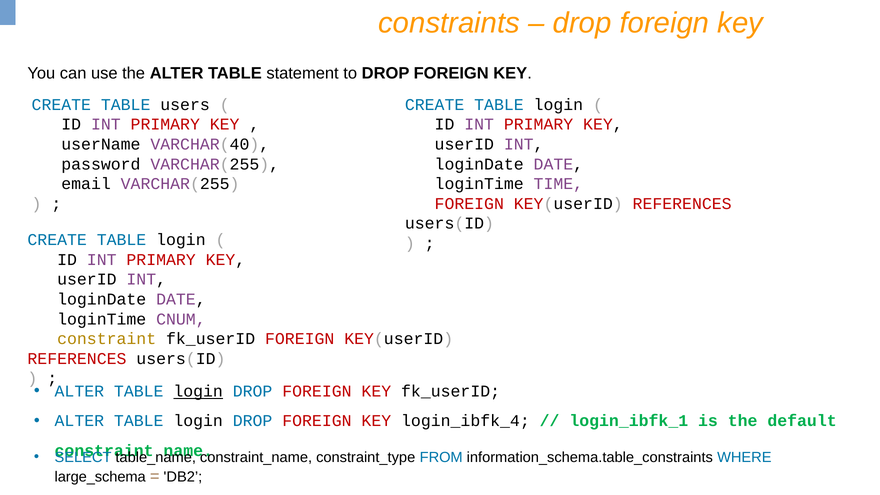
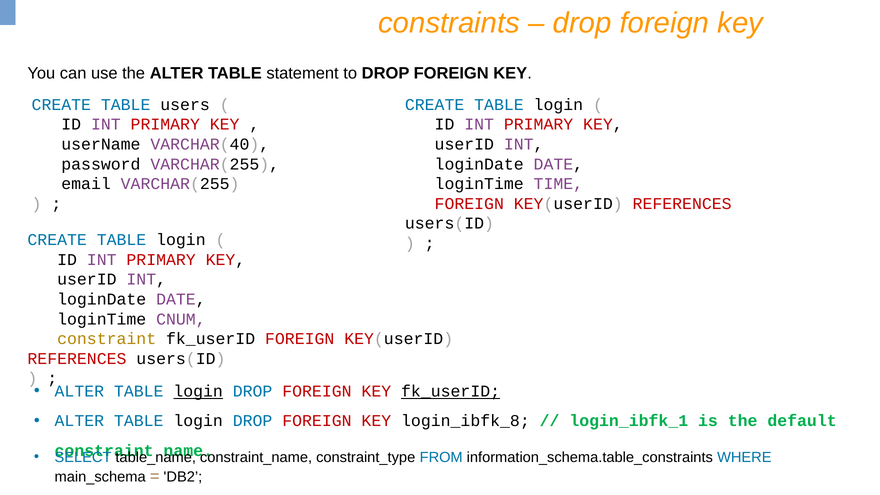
fk_userID at (451, 391) underline: none -> present
login_ibfk_4: login_ibfk_4 -> login_ibfk_8
large_schema: large_schema -> main_schema
